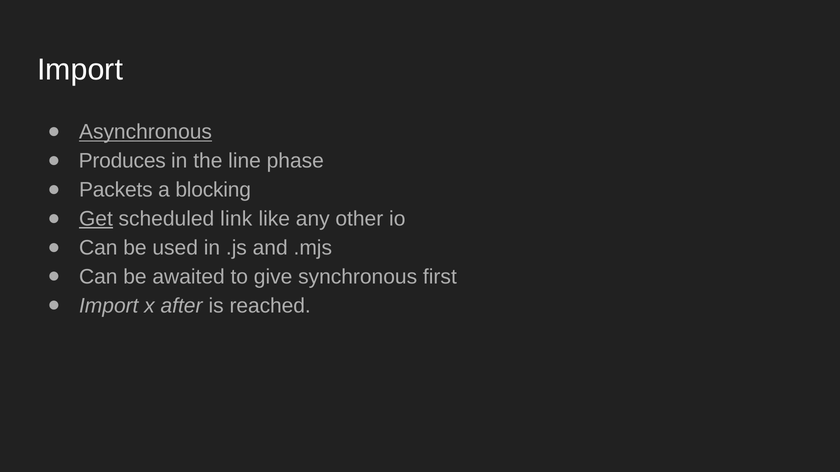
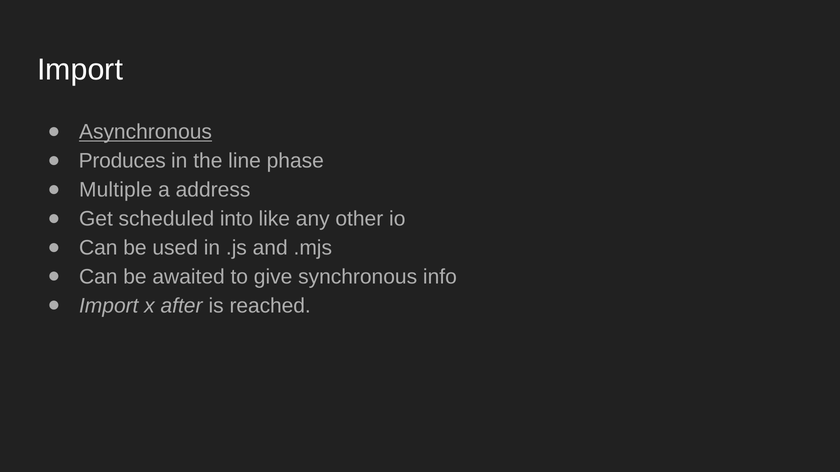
Packets: Packets -> Multiple
blocking: blocking -> address
Get underline: present -> none
link: link -> into
first: first -> info
